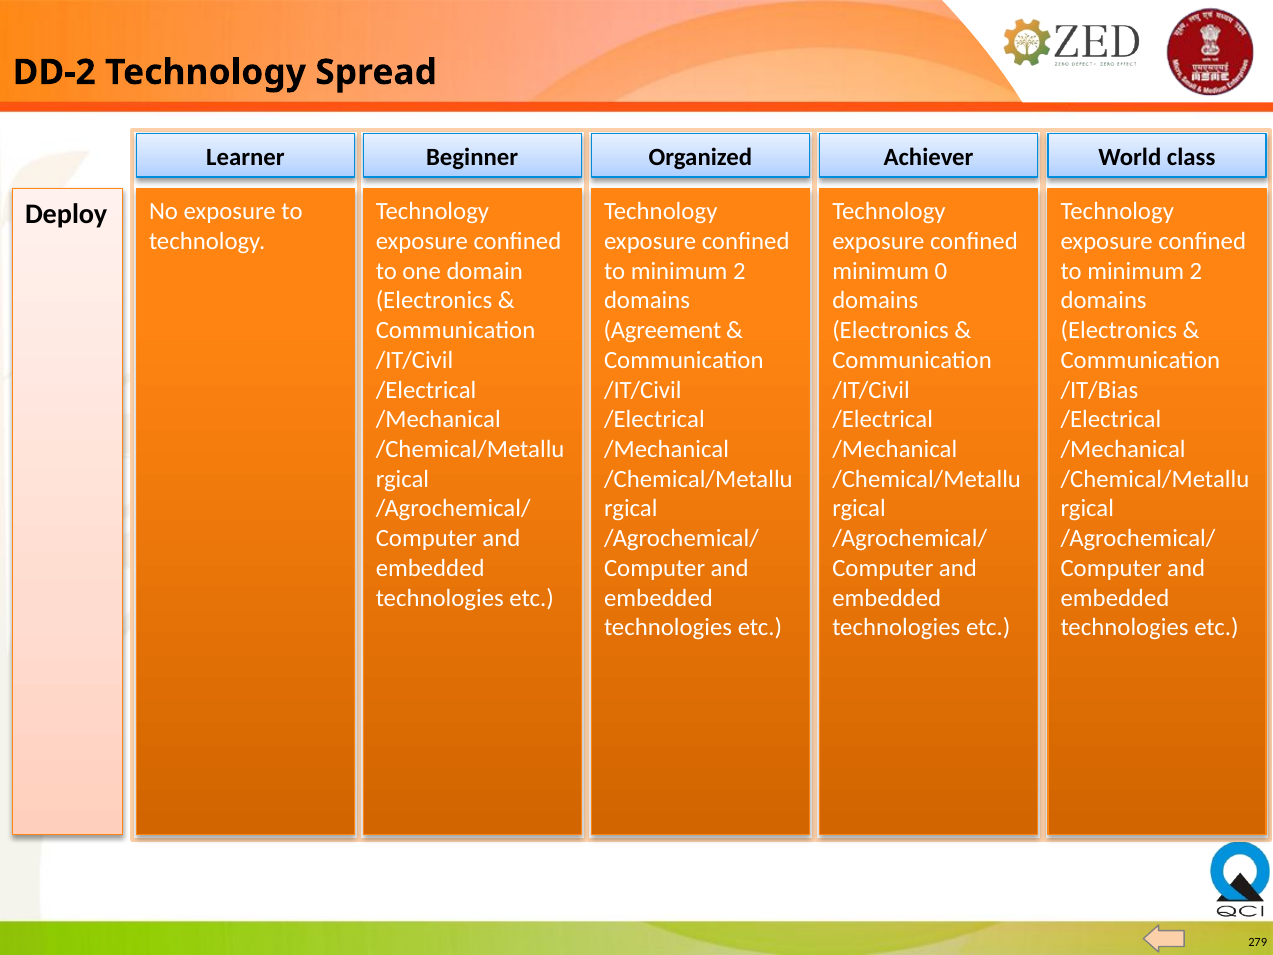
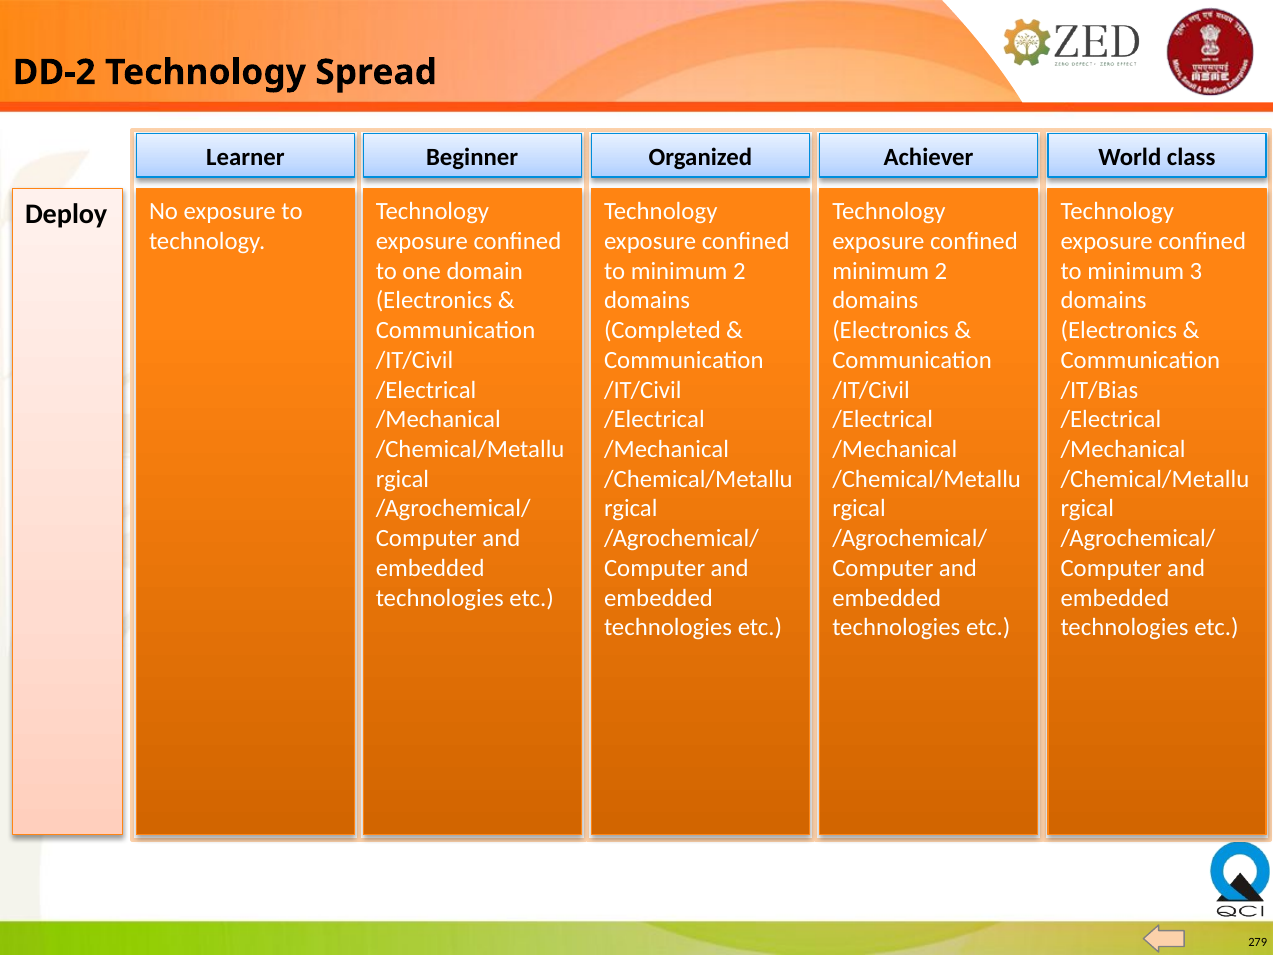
0 at (941, 271): 0 -> 2
2 at (1196, 271): 2 -> 3
Agreement: Agreement -> Completed
